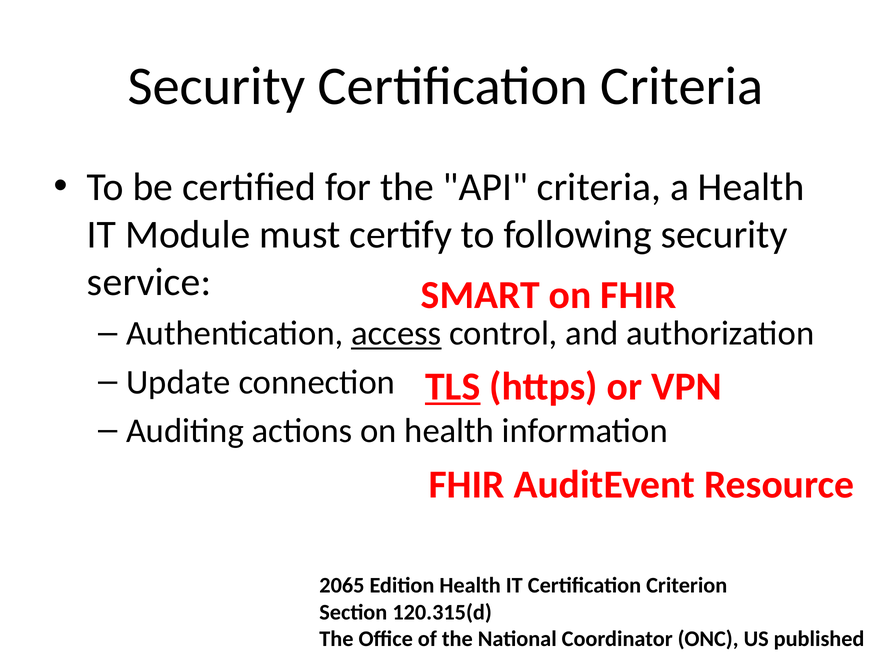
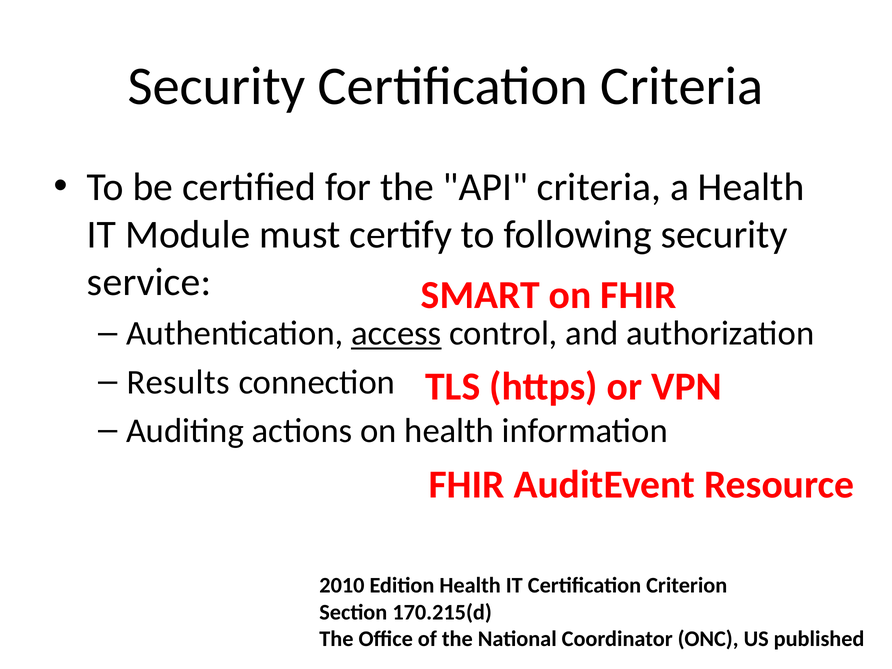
Update: Update -> Results
TLS underline: present -> none
2065: 2065 -> 2010
120.315(d: 120.315(d -> 170.215(d
